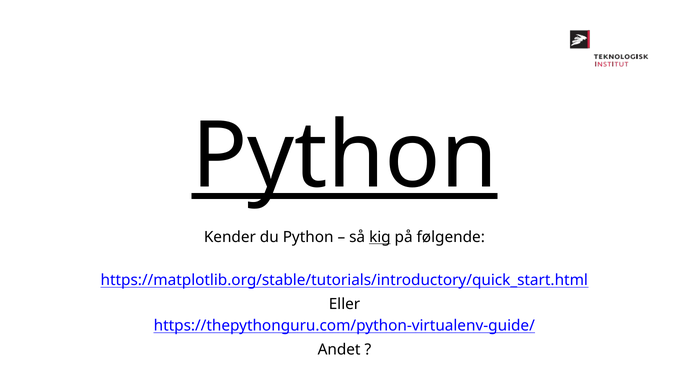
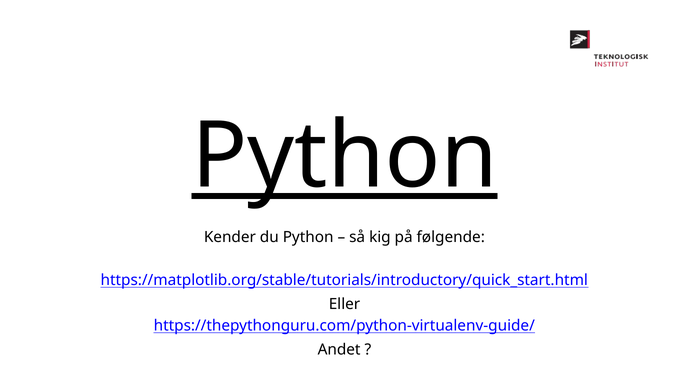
kig underline: present -> none
